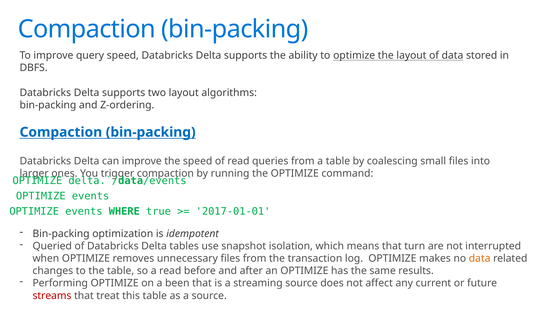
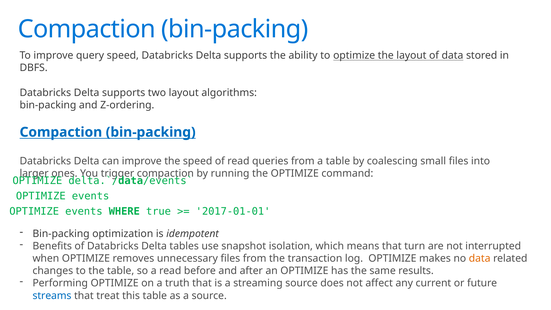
Queried: Queried -> Benefits
been: been -> truth
streams colour: red -> blue
